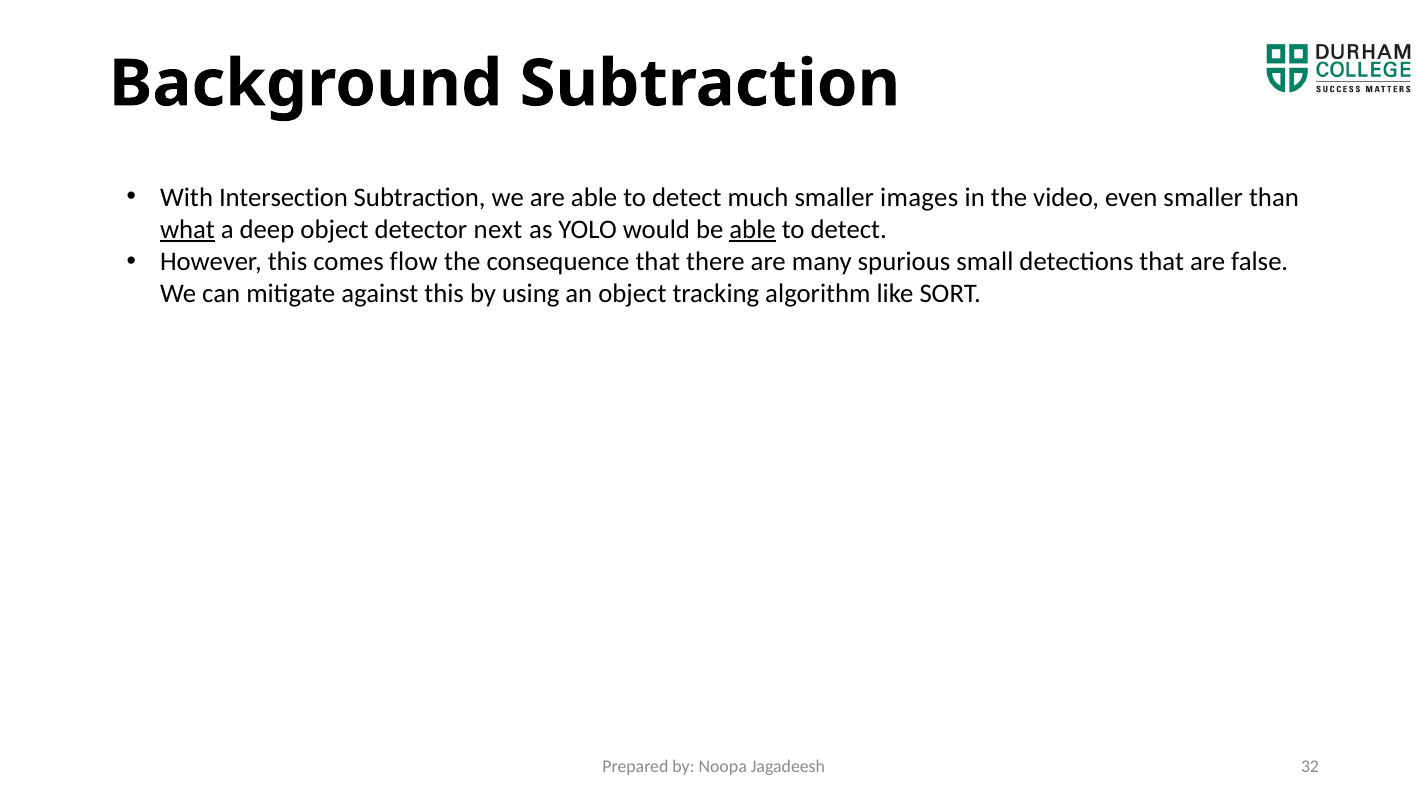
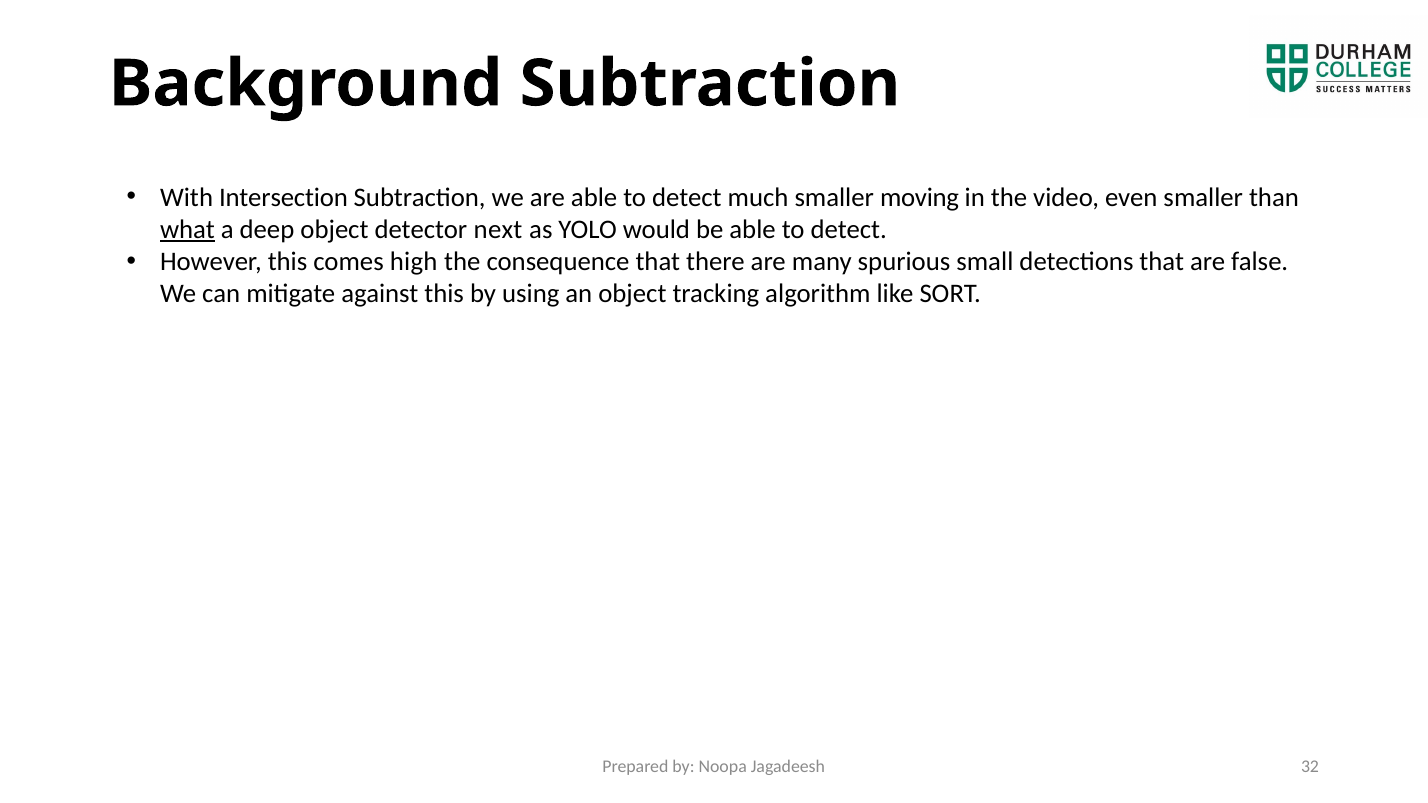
images: images -> moving
able at (753, 230) underline: present -> none
flow: flow -> high
